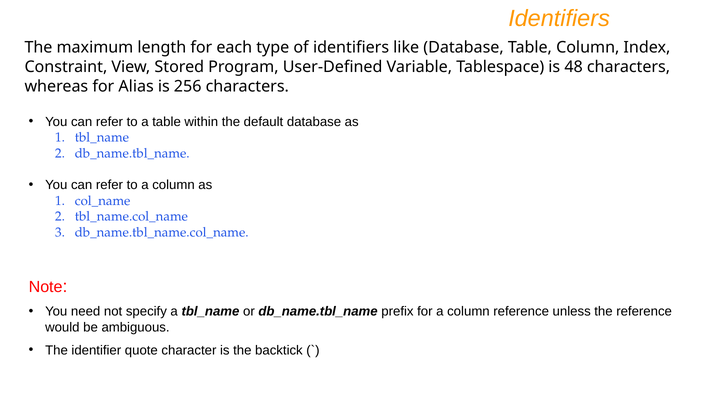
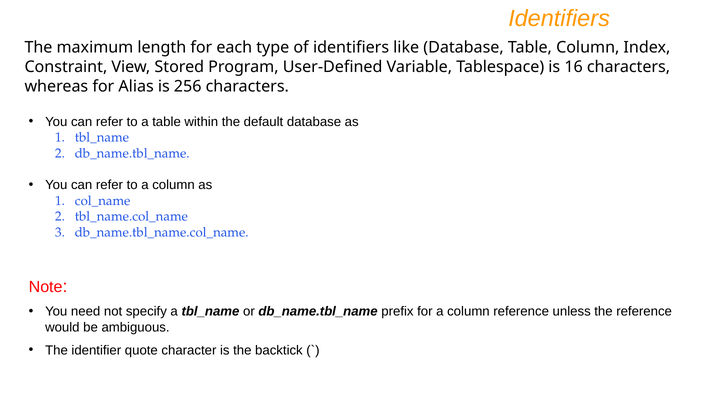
48: 48 -> 16
